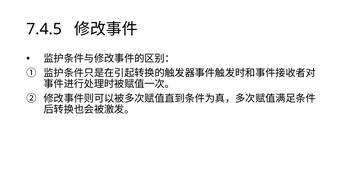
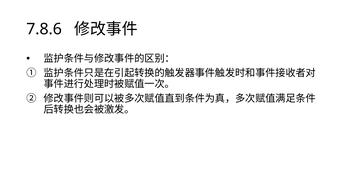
7.4.5: 7.4.5 -> 7.8.6
